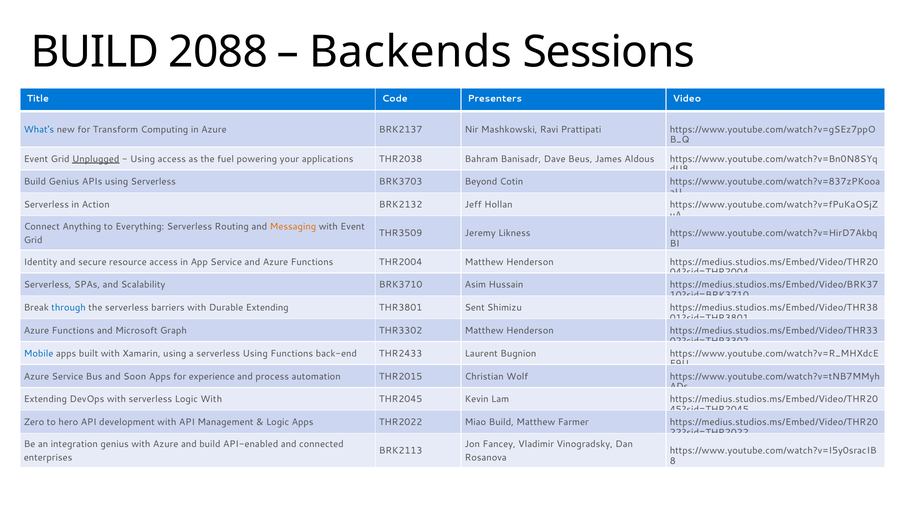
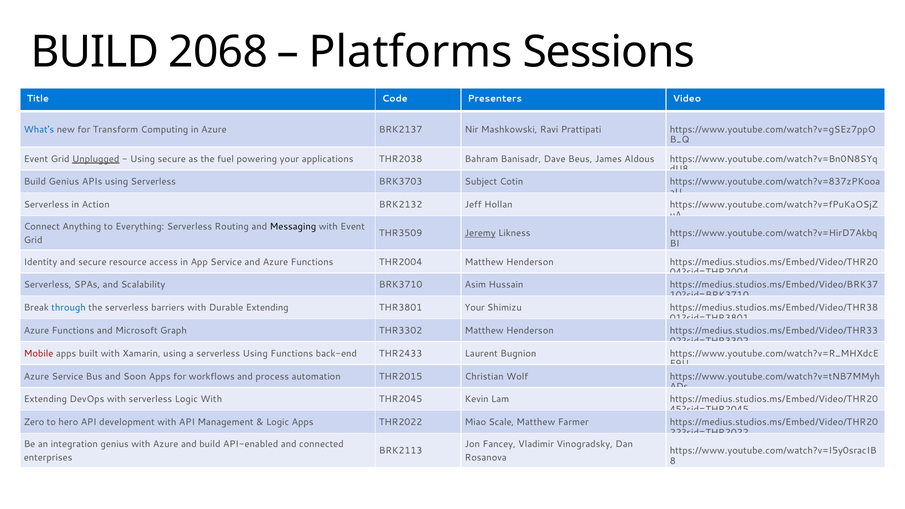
2088: 2088 -> 2068
Backends: Backends -> Platforms
Using access: access -> secure
Beyond: Beyond -> Subject
Messaging colour: orange -> black
Jeremy underline: none -> present
Sent at (475, 308): Sent -> Your
Mobile colour: blue -> red
experience: experience -> workflows
Miao Build: Build -> Scale
